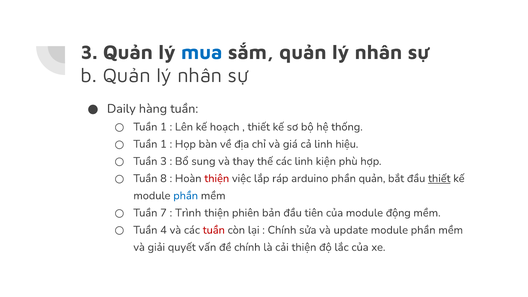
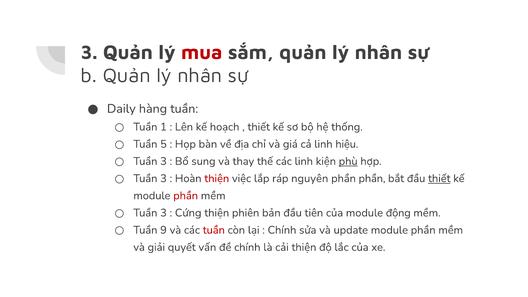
mua colour: blue -> red
1 at (163, 144): 1 -> 5
phù underline: none -> present
8 at (163, 178): 8 -> 3
arduino: arduino -> nguyên
phần quản: quản -> phần
phần at (186, 196) colour: blue -> red
7 at (163, 213): 7 -> 3
Trình: Trình -> Cứng
4: 4 -> 9
